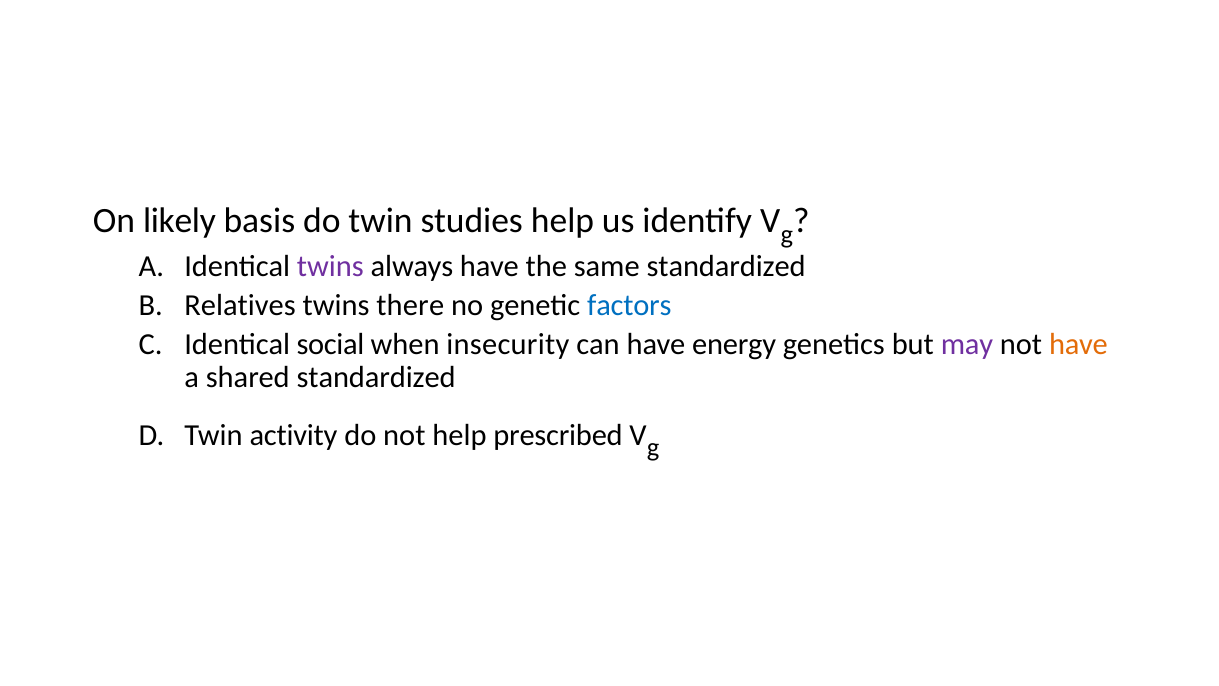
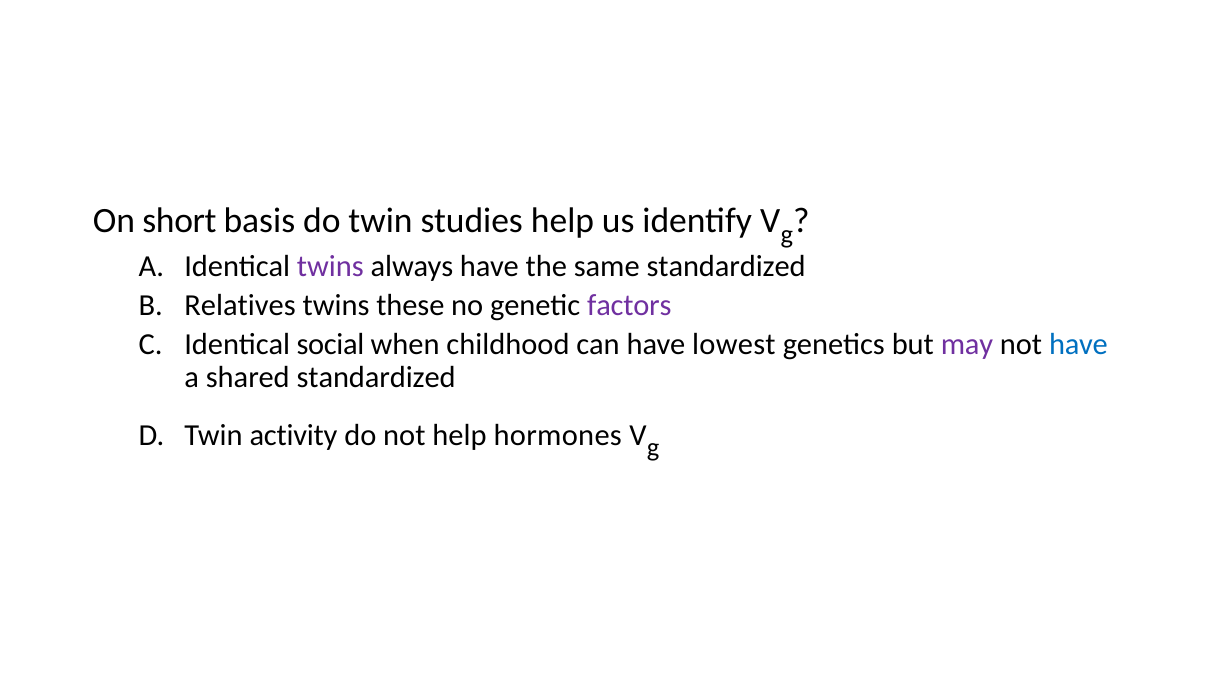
likely: likely -> short
there: there -> these
factors colour: blue -> purple
insecurity: insecurity -> childhood
energy: energy -> lowest
have at (1078, 344) colour: orange -> blue
prescribed: prescribed -> hormones
